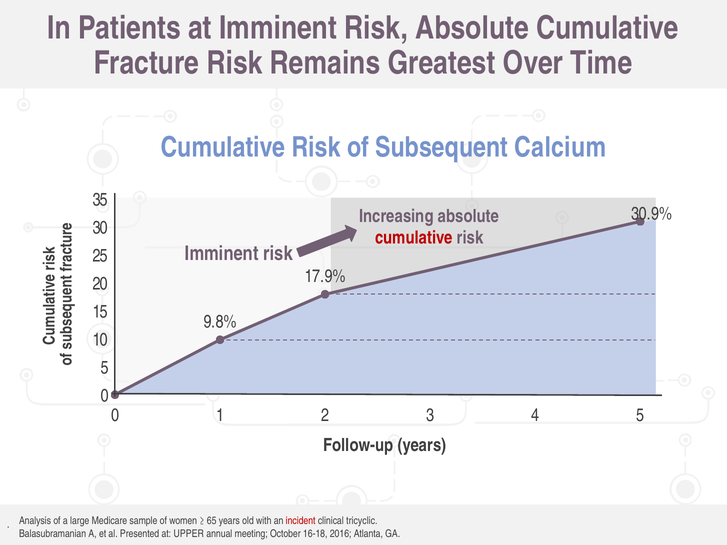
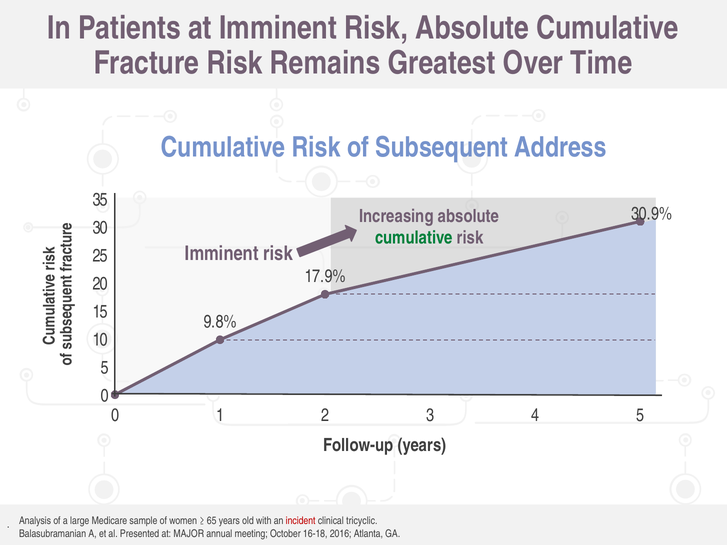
Calcium: Calcium -> Address
cumulative at (414, 238) colour: red -> green
UPPER: UPPER -> MAJOR
